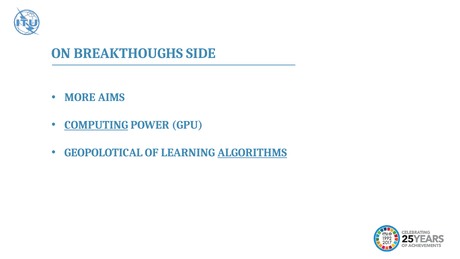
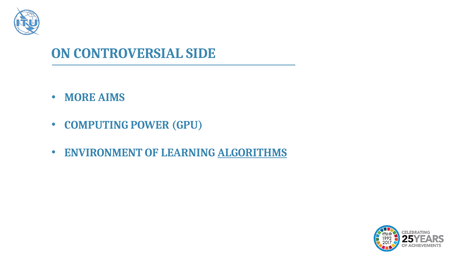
BREAKTHOUGHS: BREAKTHOUGHS -> CONTROVERSIAL
COMPUTING underline: present -> none
GEOPOLOTICAL: GEOPOLOTICAL -> ENVIRONMENT
